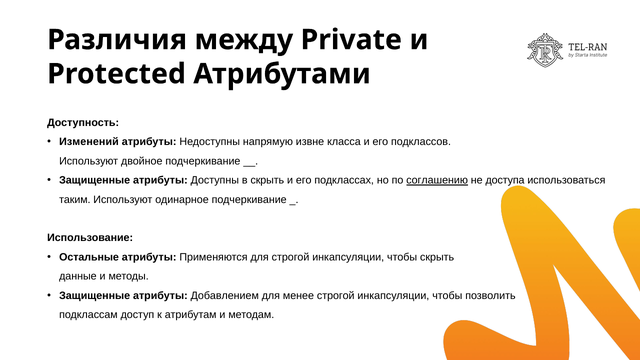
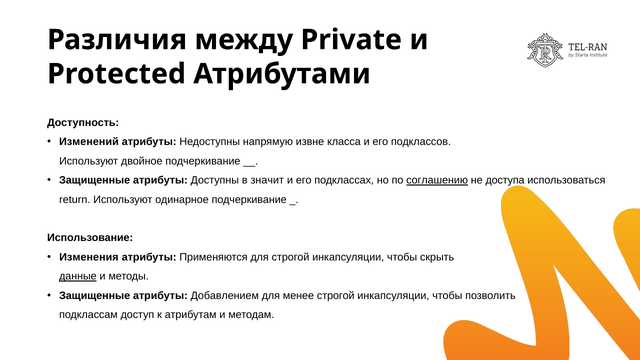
в скрыть: скрыть -> значит
таким: таким -> return
Остальные: Остальные -> Изменения
данные underline: none -> present
